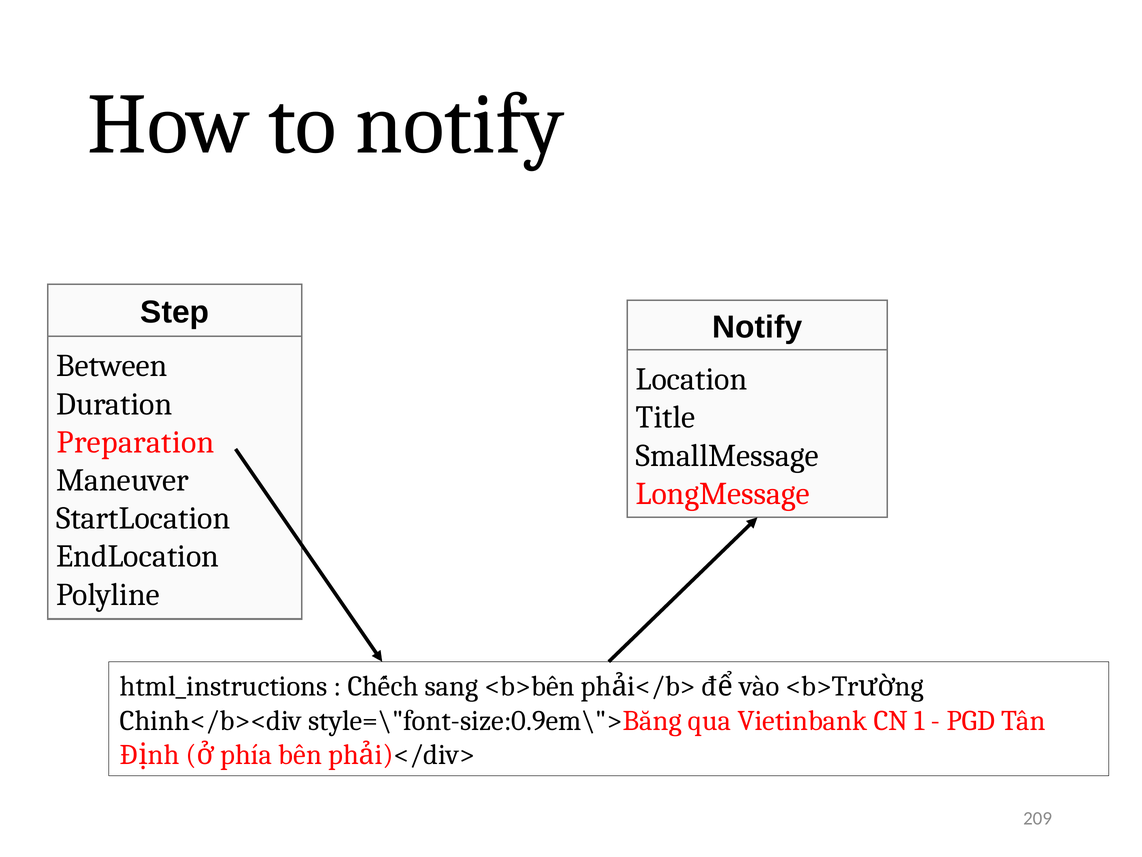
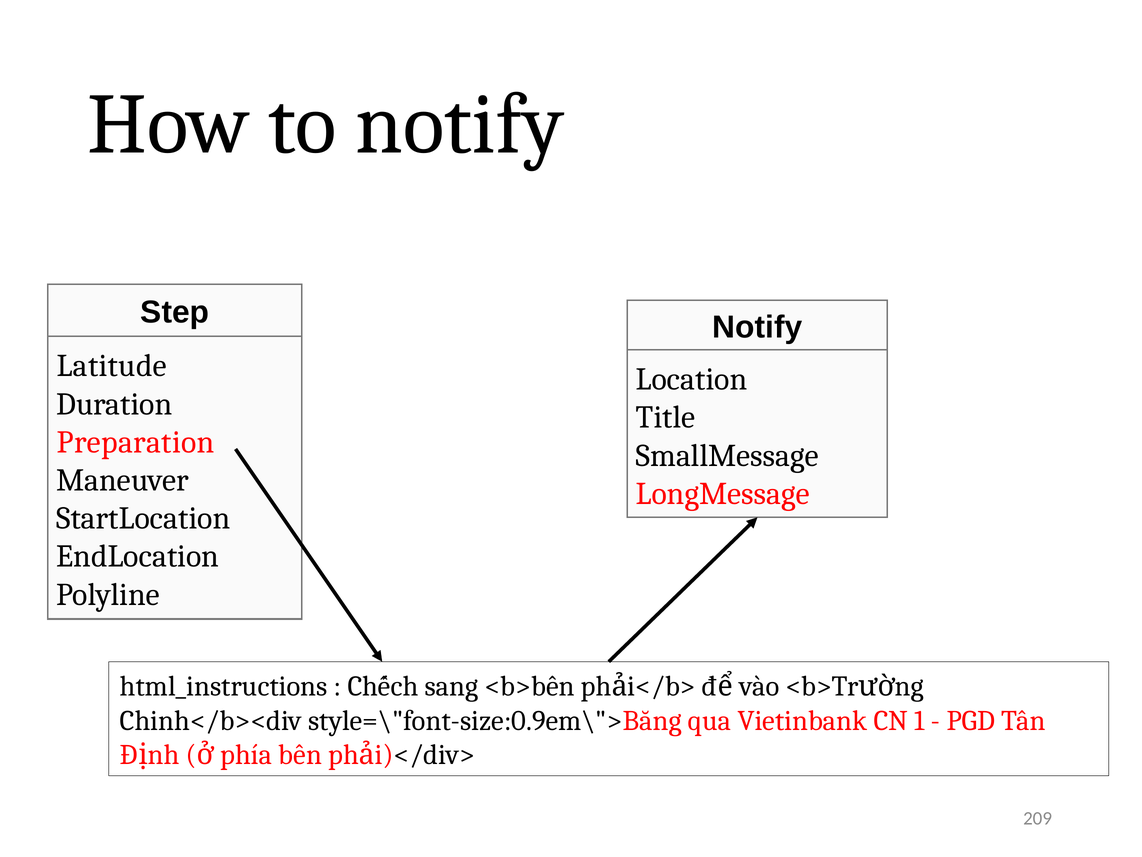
Between: Between -> Latitude
